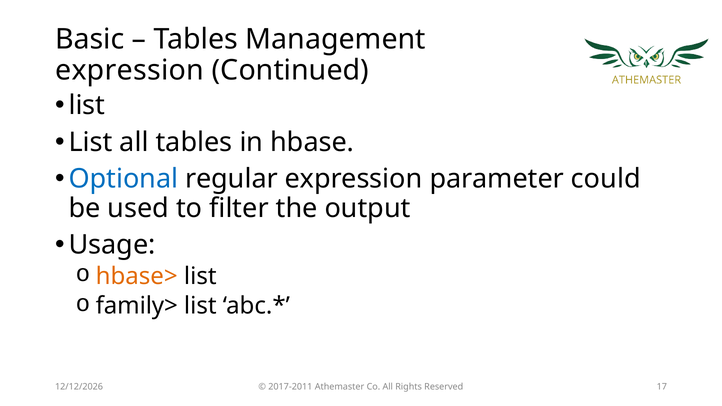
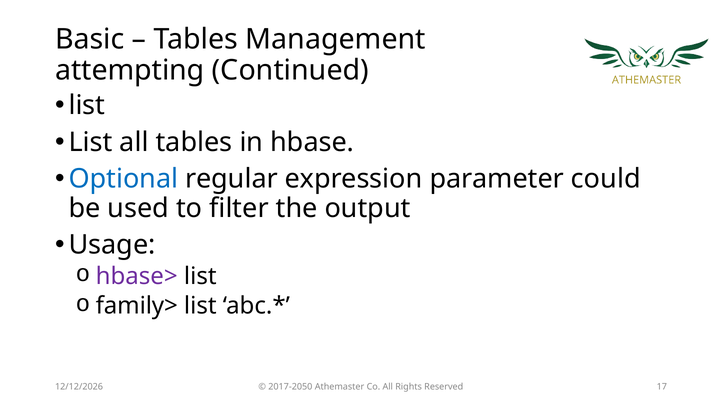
expression at (130, 70): expression -> attempting
hbase> colour: orange -> purple
2017-2011: 2017-2011 -> 2017-2050
